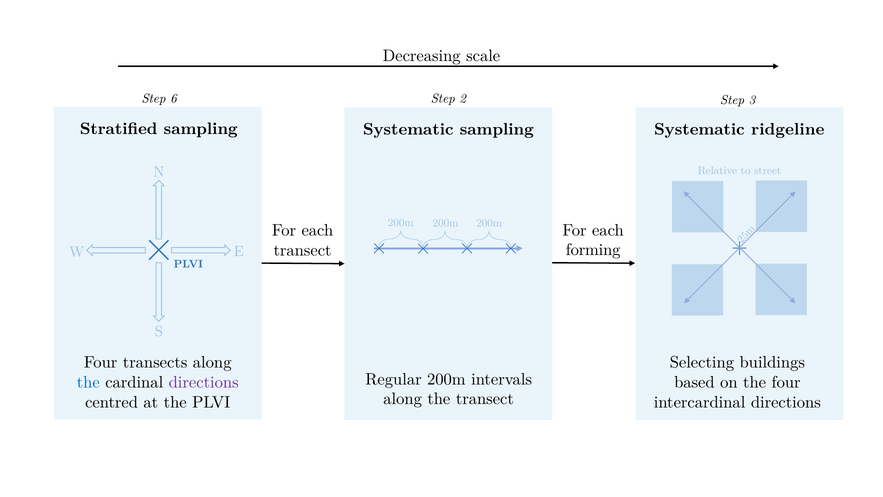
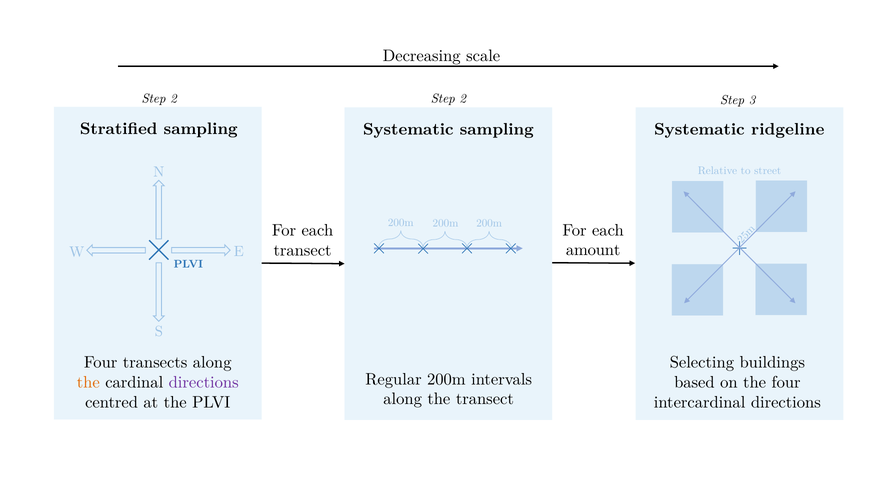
6 at (173, 98): 6 -> 2
forming: forming -> amount
the at (88, 382) colour: blue -> orange
